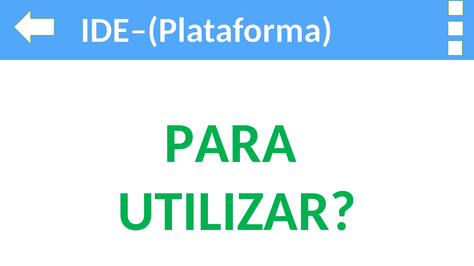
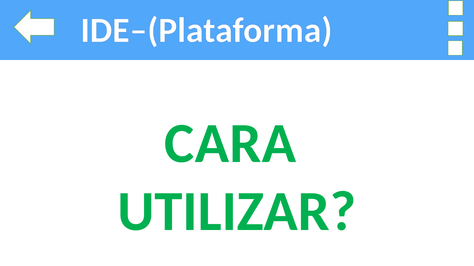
PARA at (230, 144): PARA -> CARA
